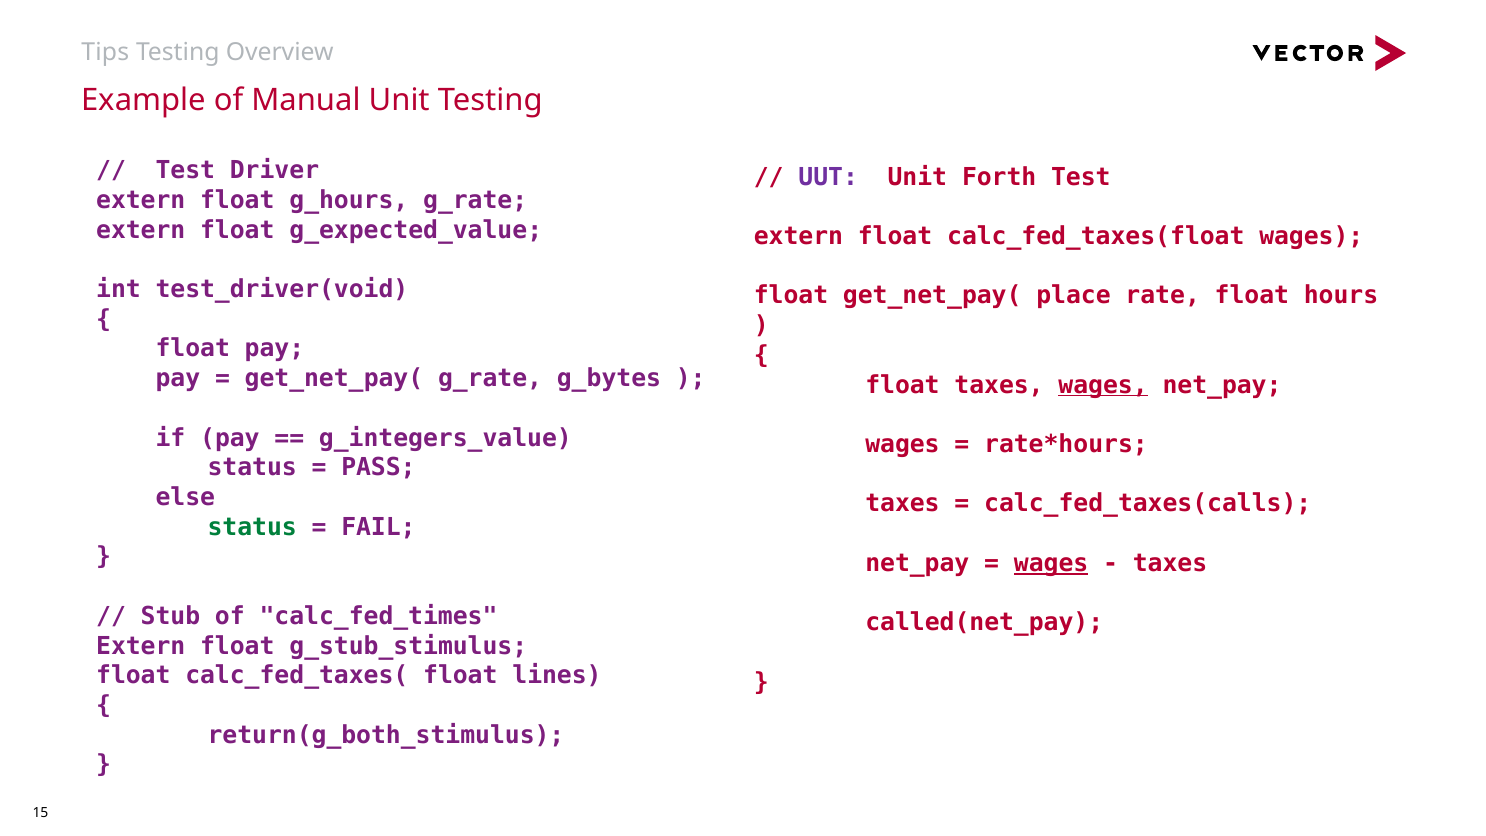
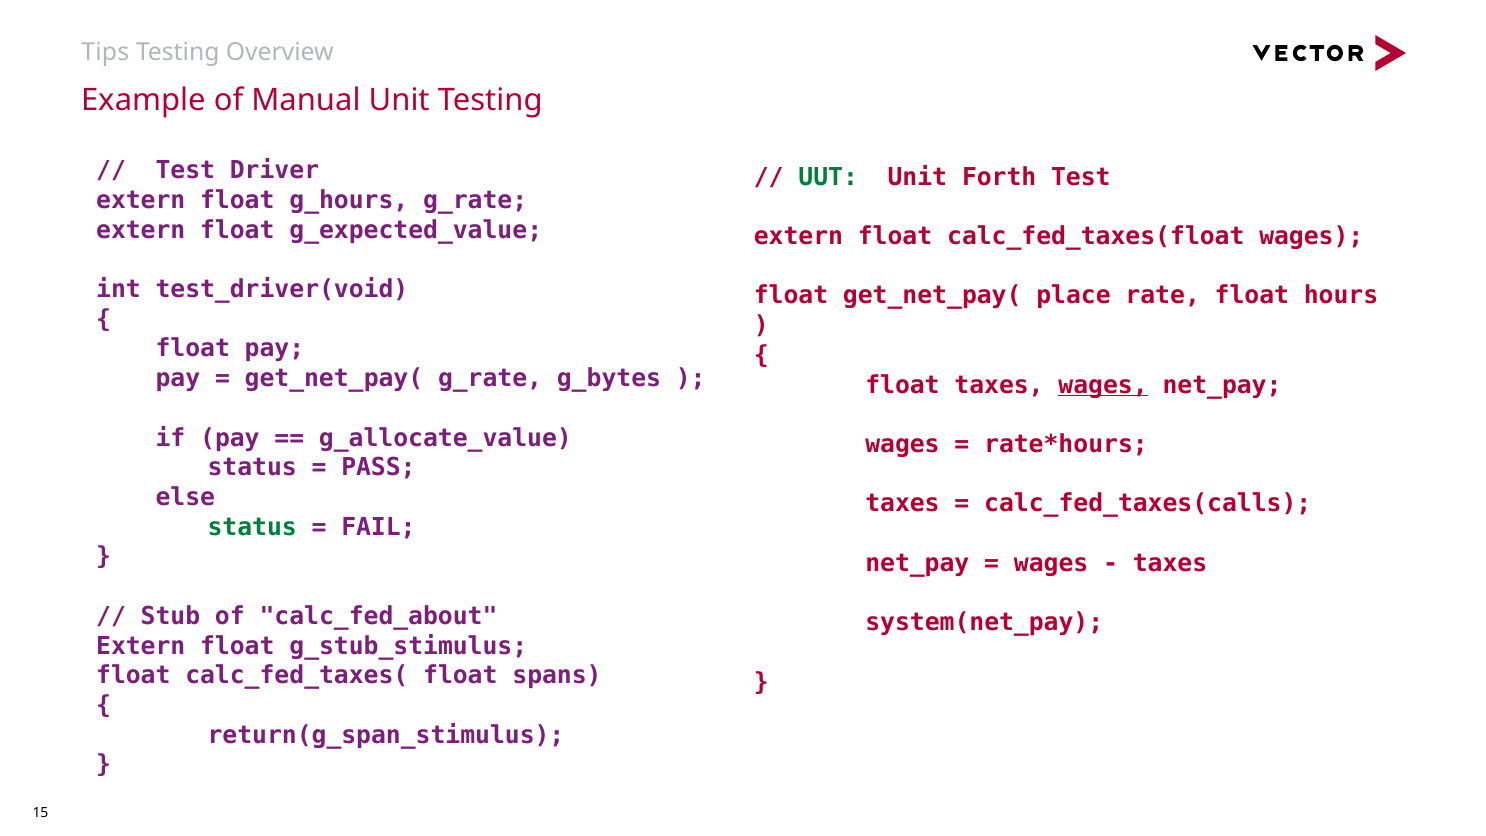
UUT colour: purple -> green
g_integers_value: g_integers_value -> g_allocate_value
wages at (1051, 563) underline: present -> none
calc_fed_times: calc_fed_times -> calc_fed_about
called(net_pay: called(net_pay -> system(net_pay
lines: lines -> spans
return(g_both_stimulus: return(g_both_stimulus -> return(g_span_stimulus
